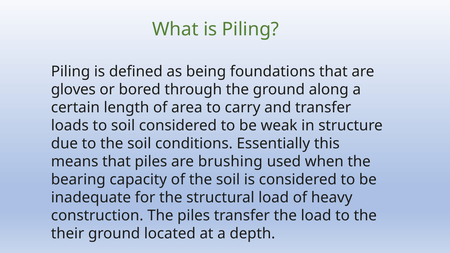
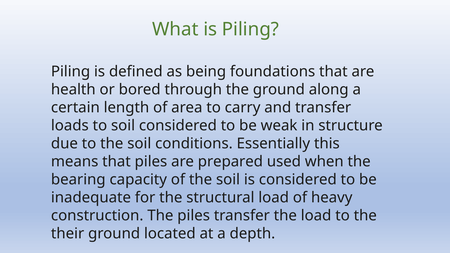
gloves: gloves -> health
brushing: brushing -> prepared
